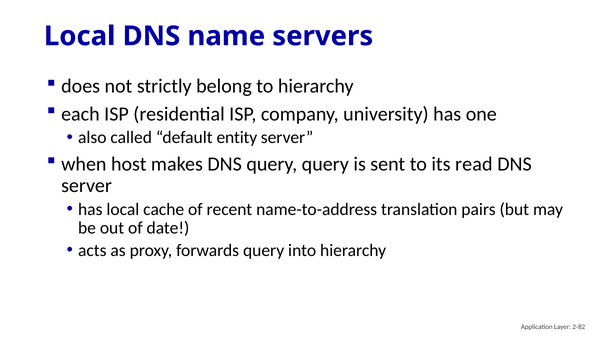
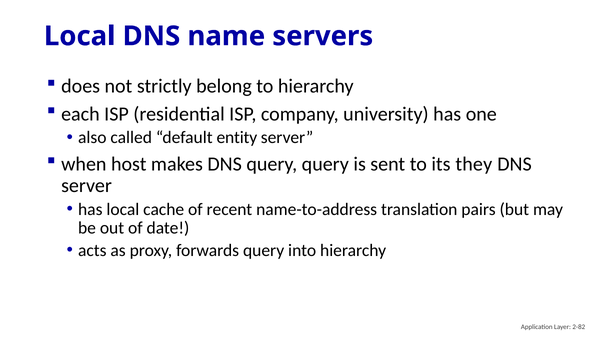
read: read -> they
